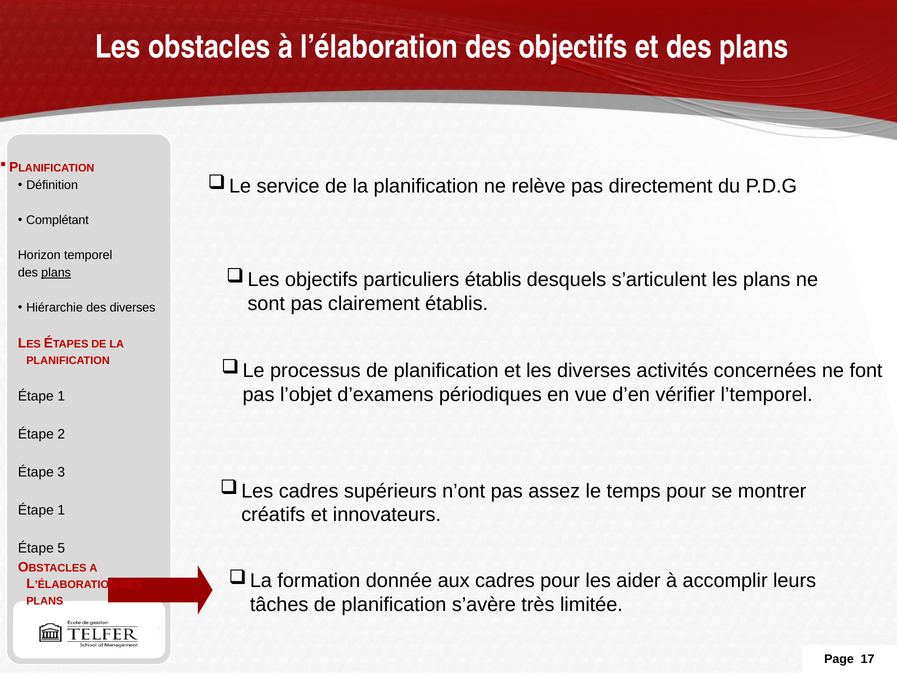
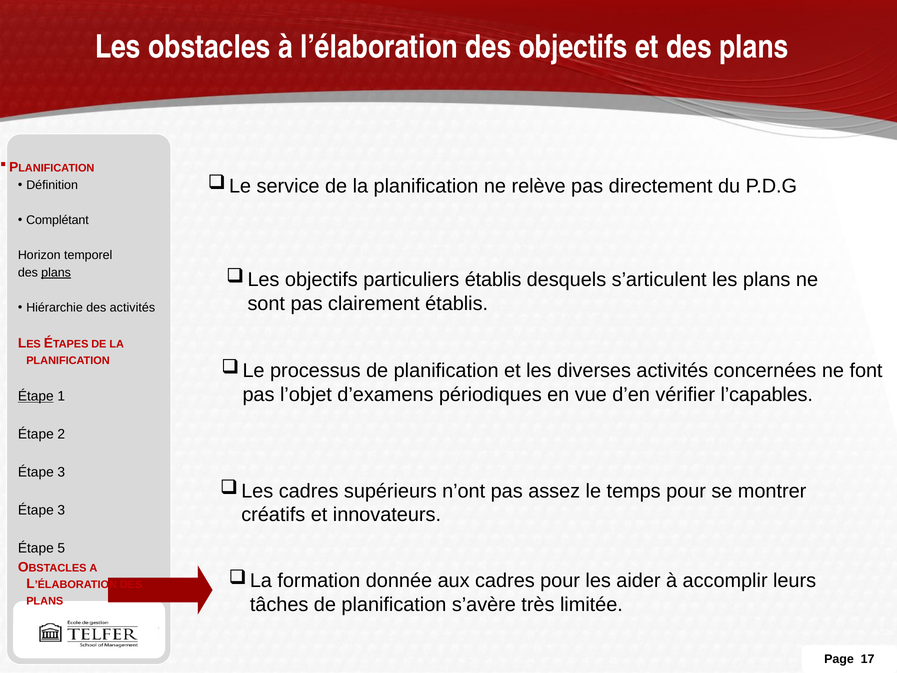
des diverses: diverses -> activités
l’temporel: l’temporel -> l’capables
Étape at (36, 396) underline: none -> present
1 at (61, 510): 1 -> 3
